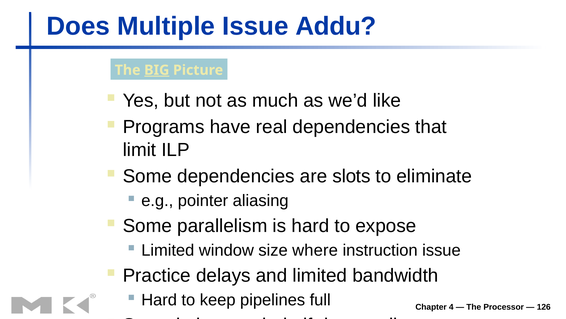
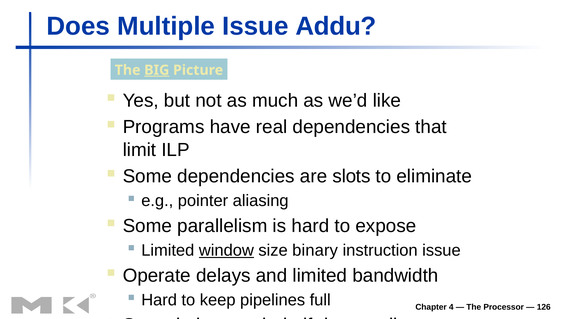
window underline: none -> present
where: where -> binary
Practice: Practice -> Operate
